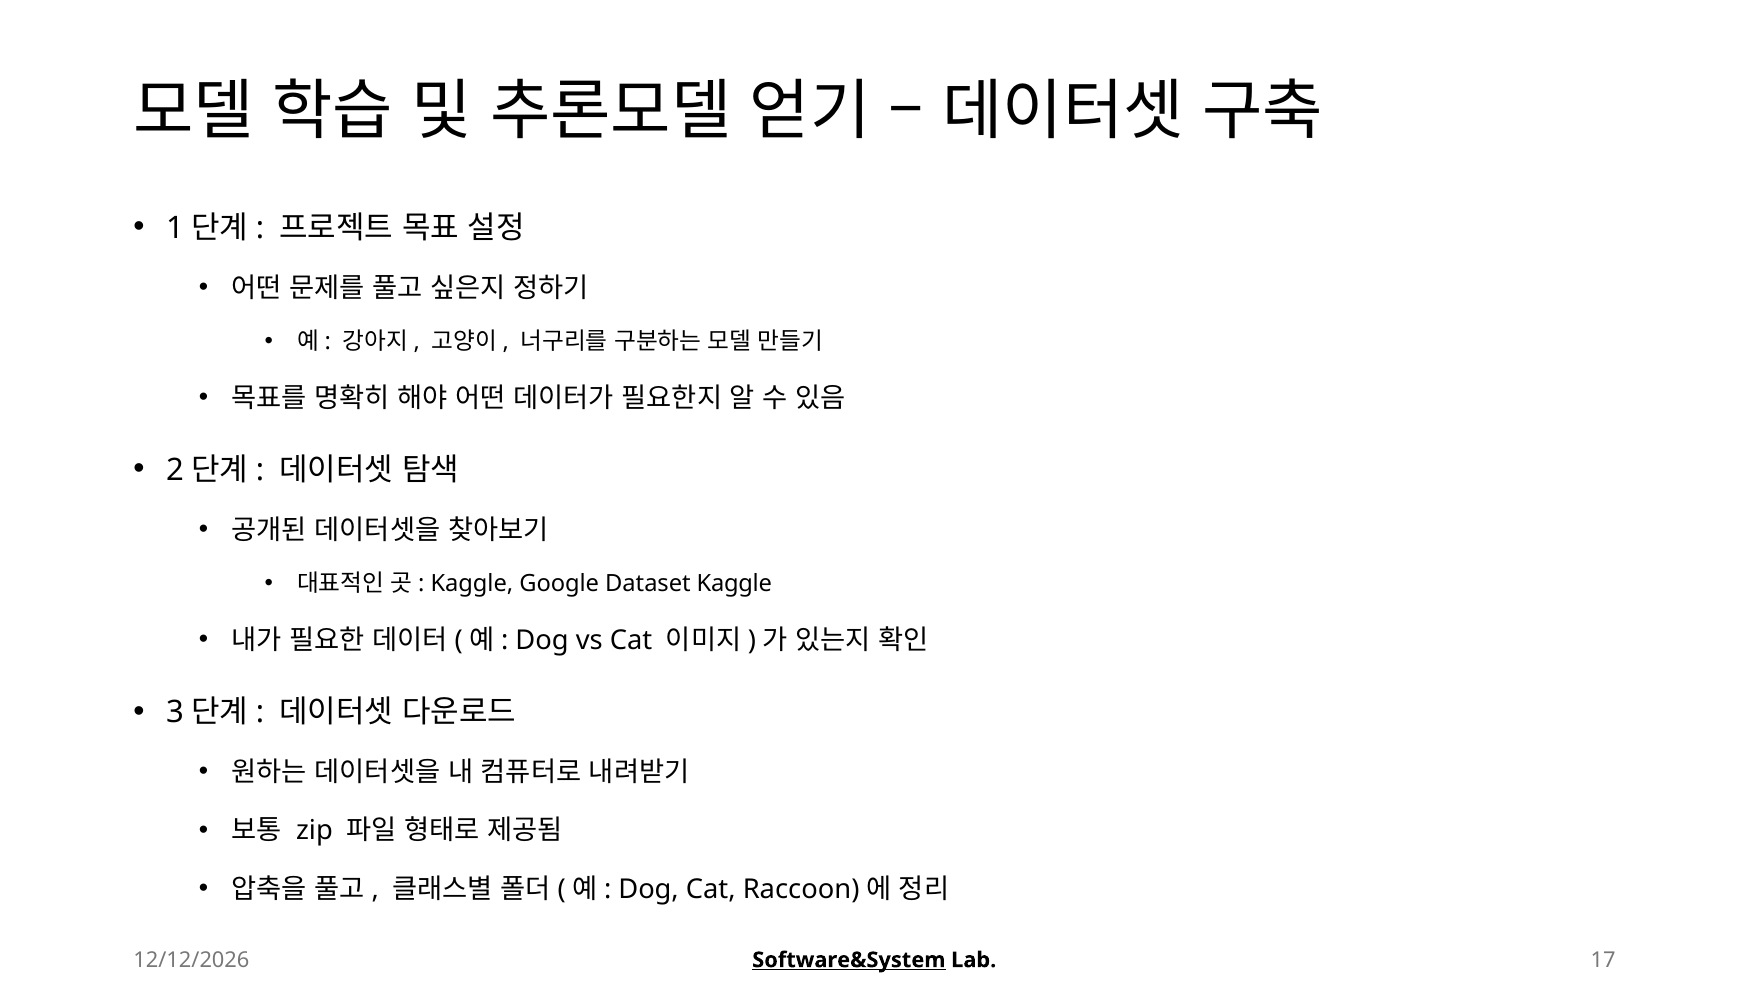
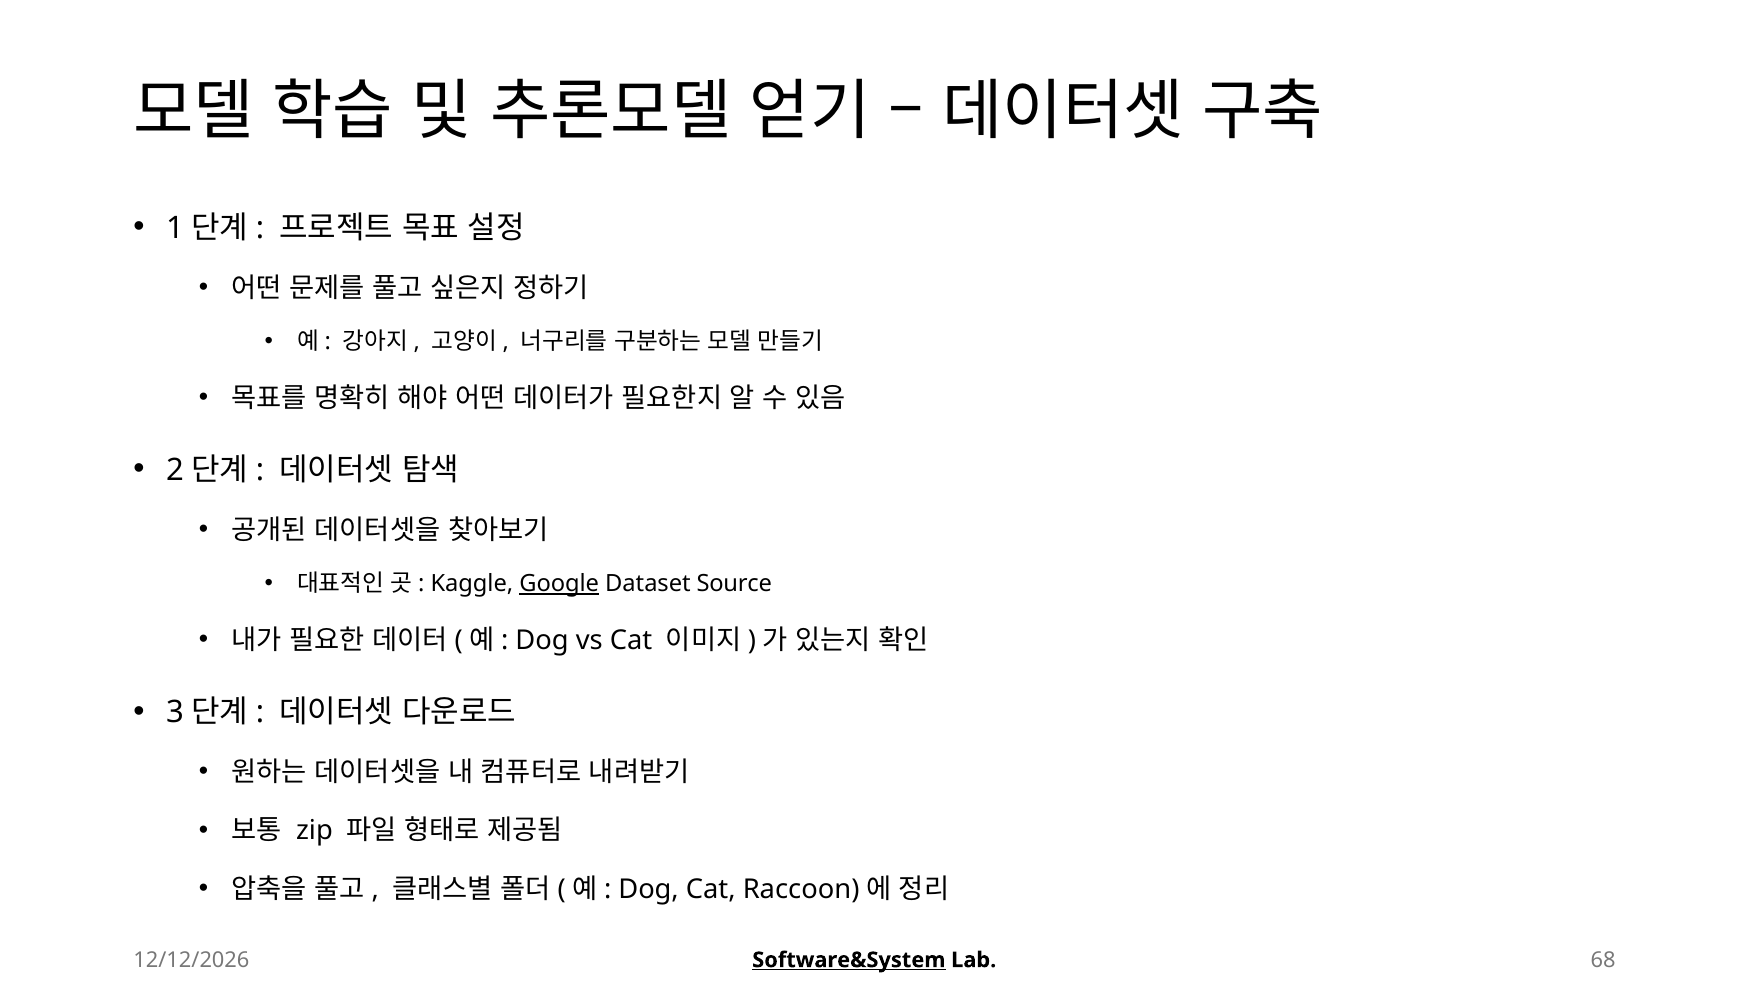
Google underline: none -> present
Dataset Kaggle: Kaggle -> Source
17: 17 -> 68
